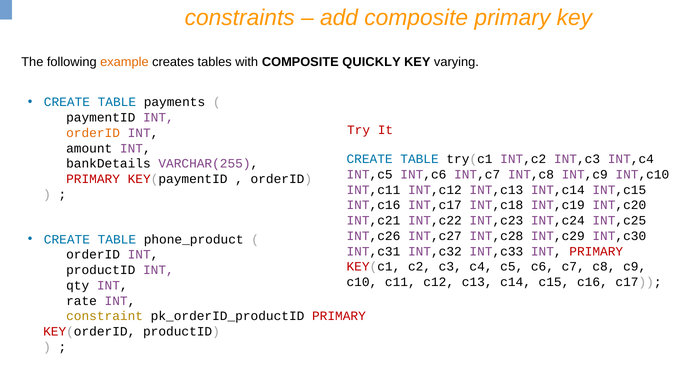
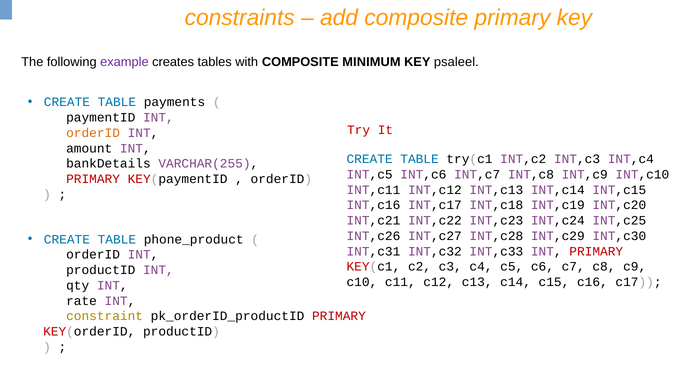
example colour: orange -> purple
QUICKLY: QUICKLY -> MINIMUM
varying: varying -> psaleel
